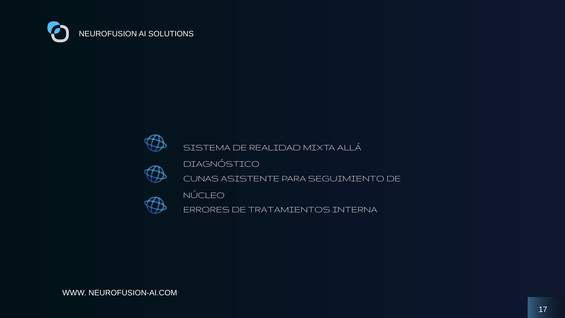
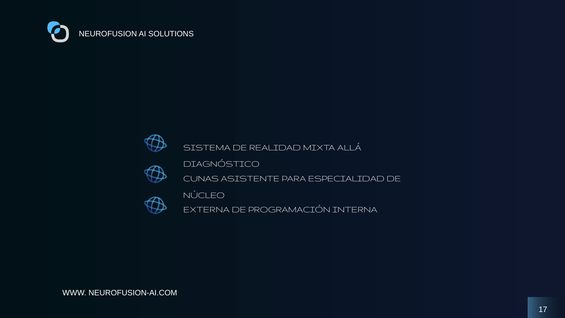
SEGUIMIENTO: SEGUIMIENTO -> ESPECIALIDAD
ERRORES: ERRORES -> EXTERNA
TRATAMIENTOS: TRATAMIENTOS -> PROGRAMACIÓN
